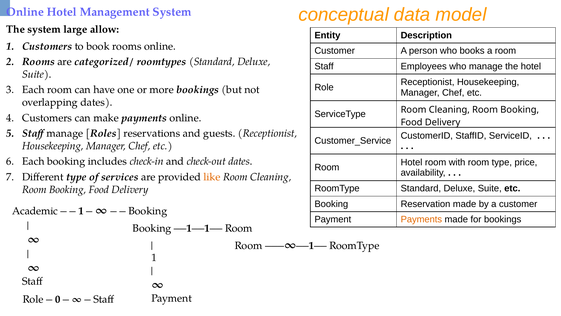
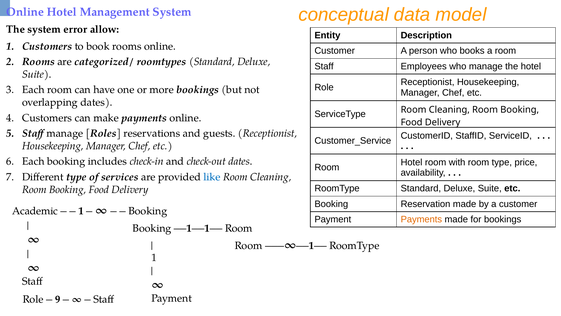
large: large -> error
like colour: orange -> blue
0: 0 -> 9
